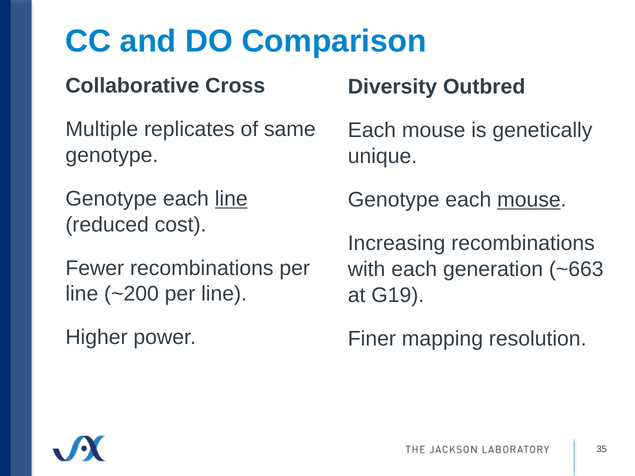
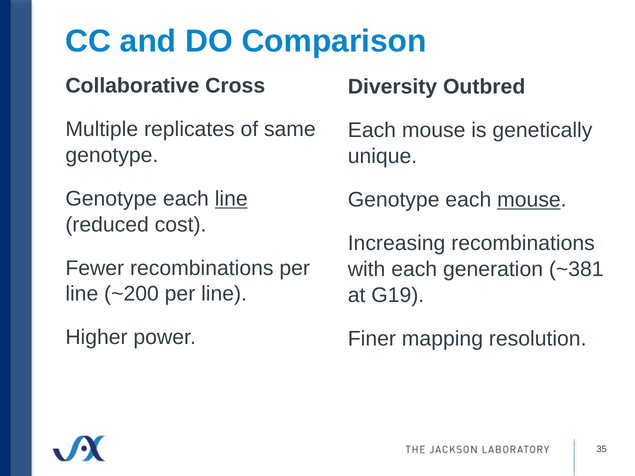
~663: ~663 -> ~381
